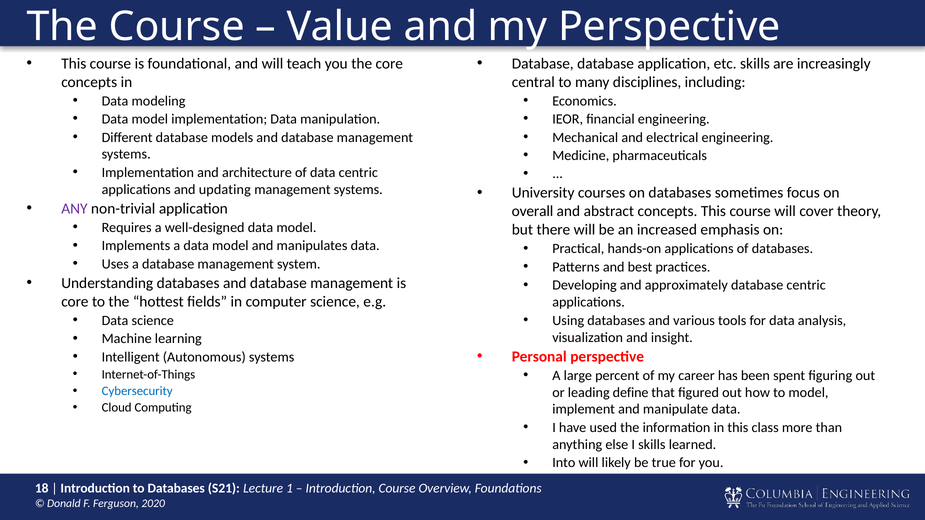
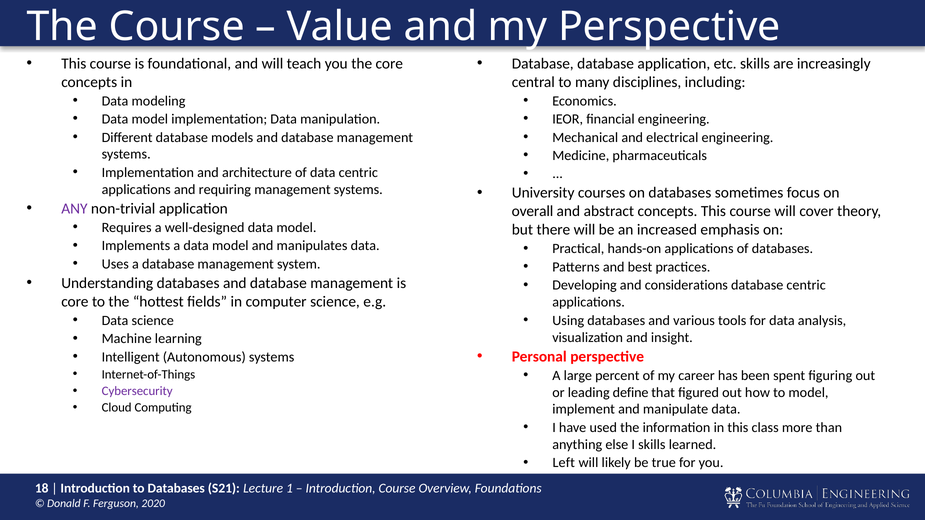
updating: updating -> requiring
approximately: approximately -> considerations
Cybersecurity colour: blue -> purple
Into: Into -> Left
